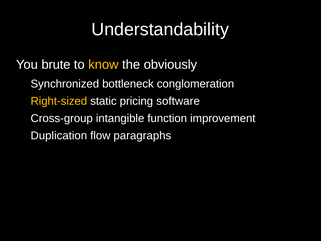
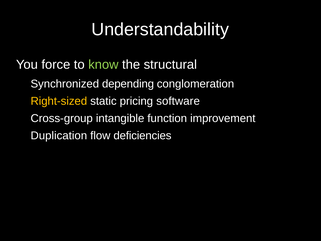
brute: brute -> force
know colour: yellow -> light green
obviously: obviously -> structural
bottleneck: bottleneck -> depending
paragraphs: paragraphs -> deficiencies
